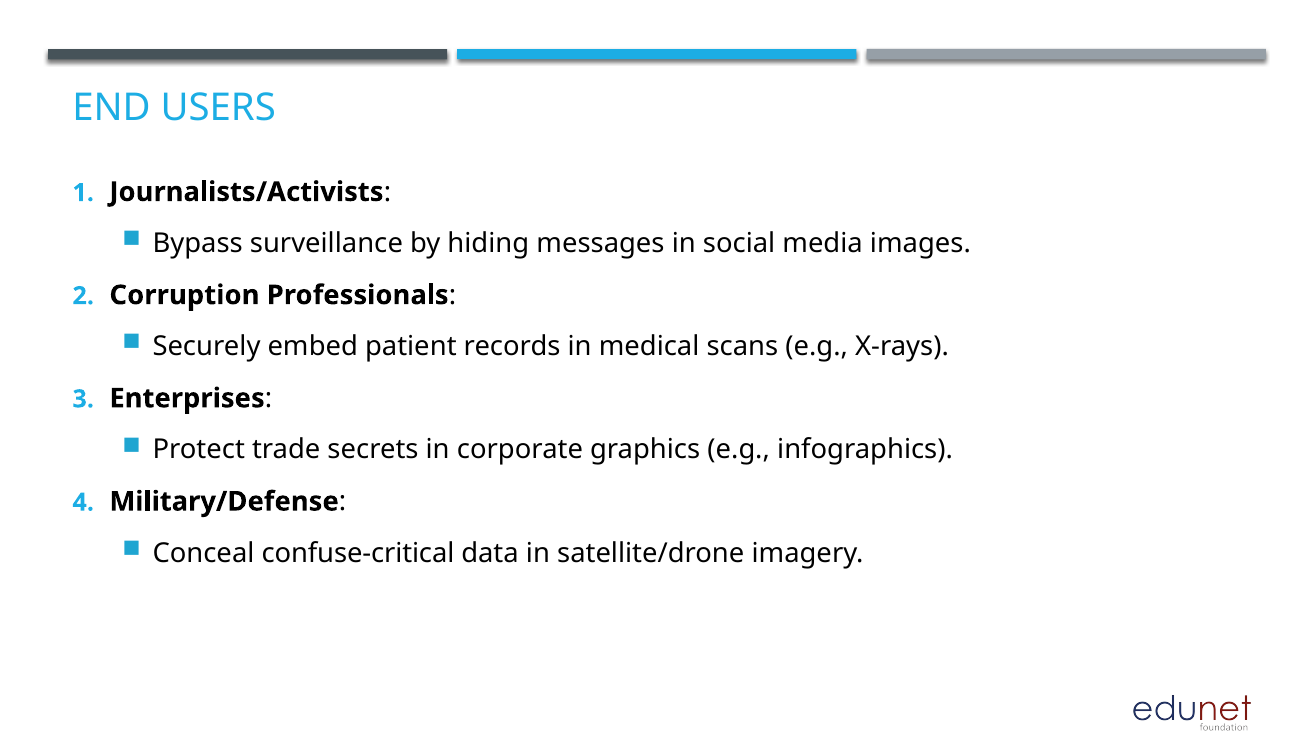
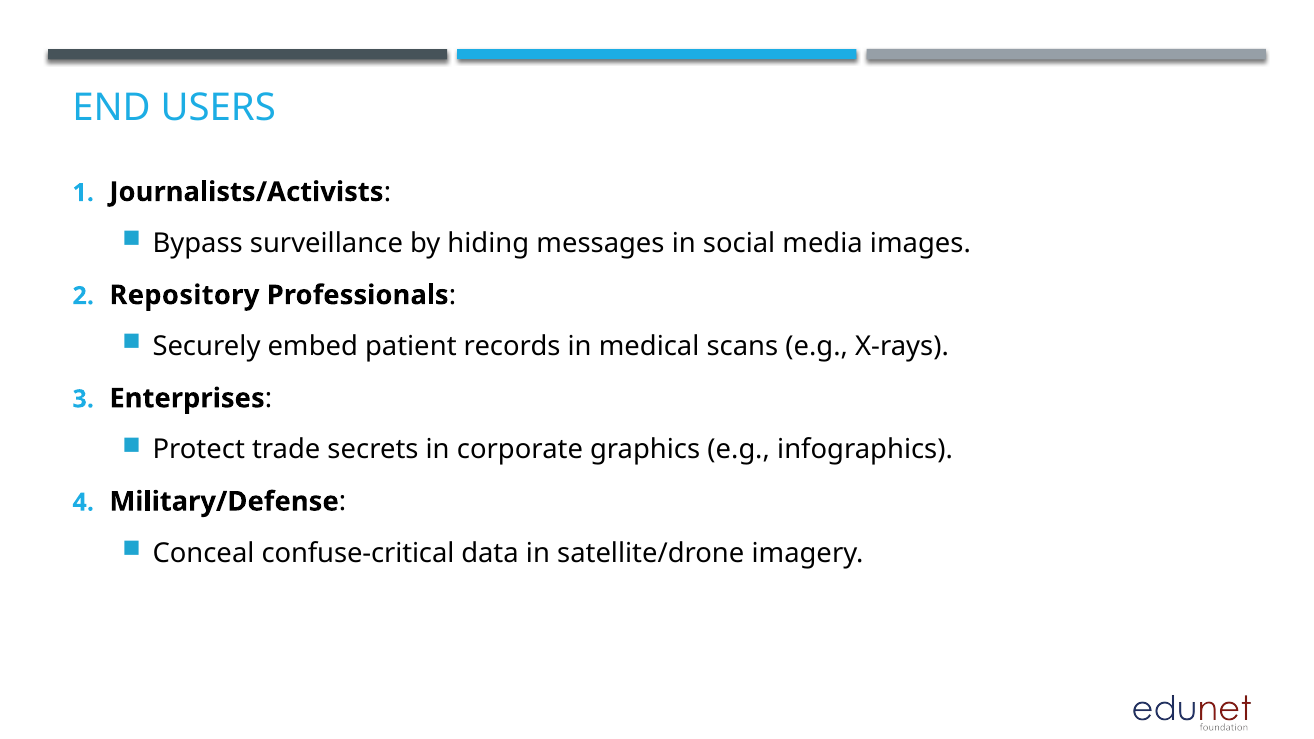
Corruption: Corruption -> Repository
